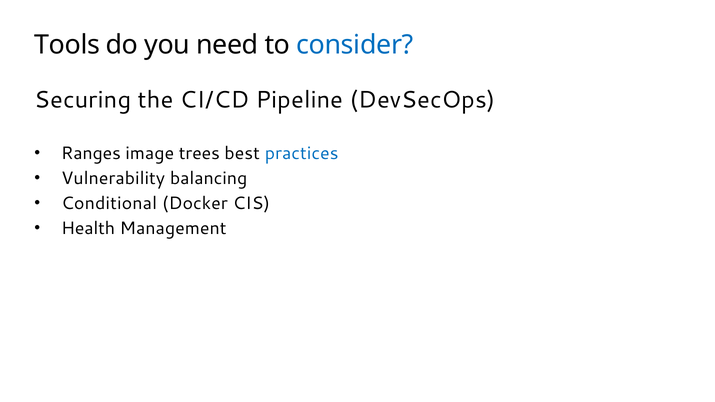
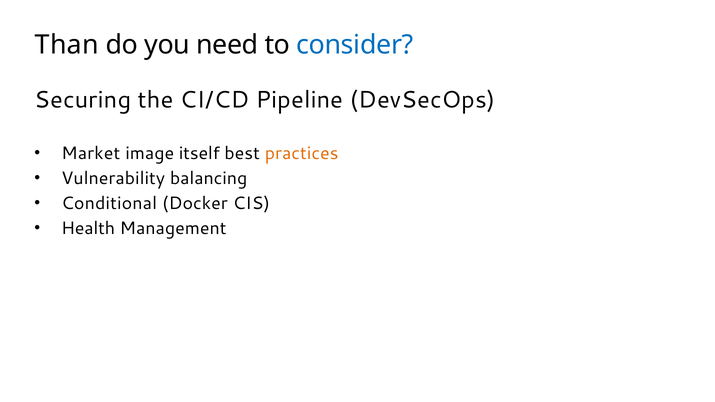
Tools: Tools -> Than
Ranges: Ranges -> Market
trees: trees -> itself
practices colour: blue -> orange
